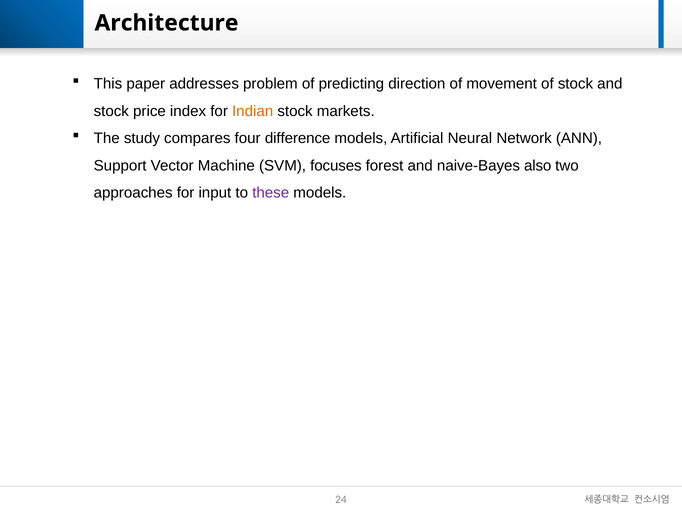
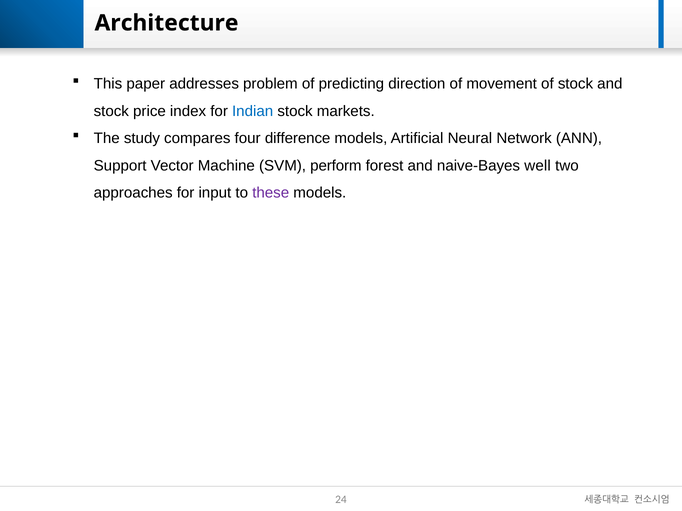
Indian colour: orange -> blue
focuses: focuses -> perform
also: also -> well
